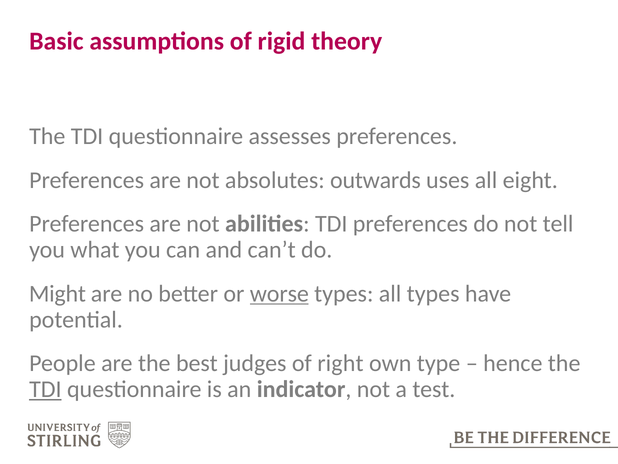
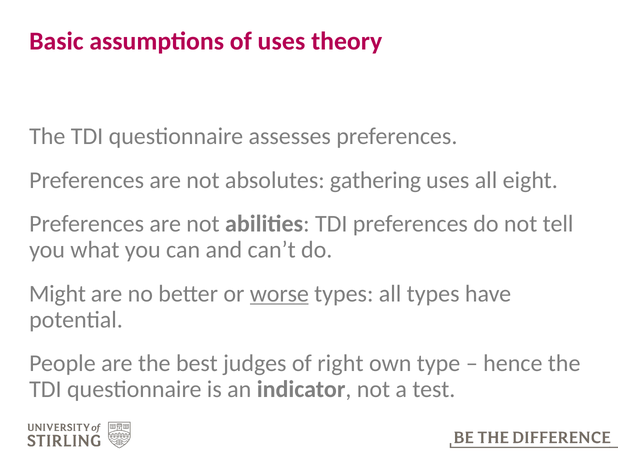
of rigid: rigid -> uses
outwards: outwards -> gathering
TDI at (45, 389) underline: present -> none
